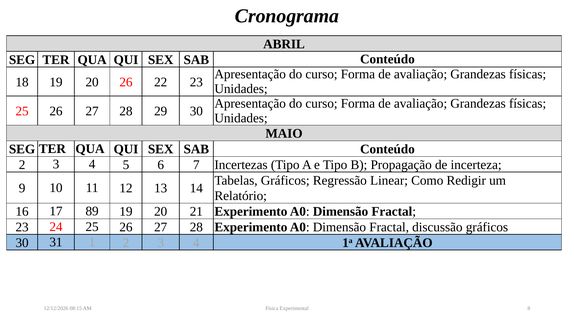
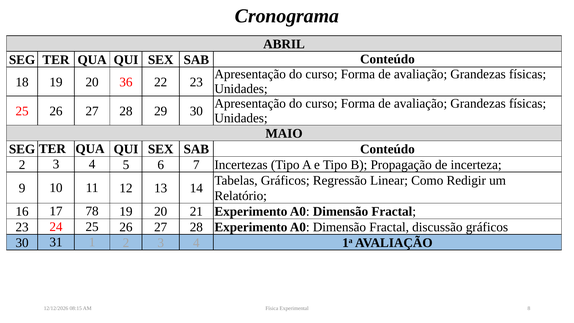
20 26: 26 -> 36
89: 89 -> 78
